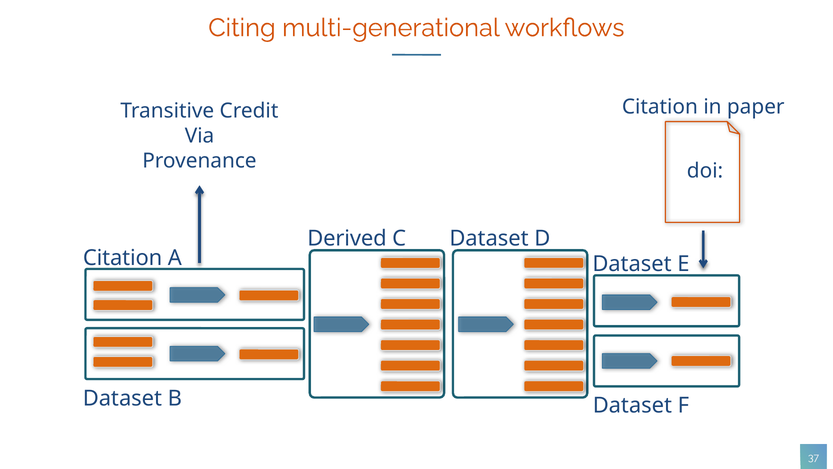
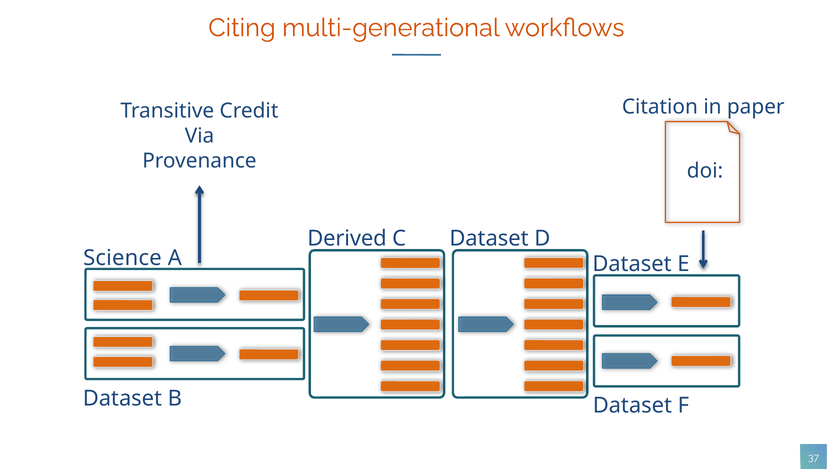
Citation at (123, 258): Citation -> Science
